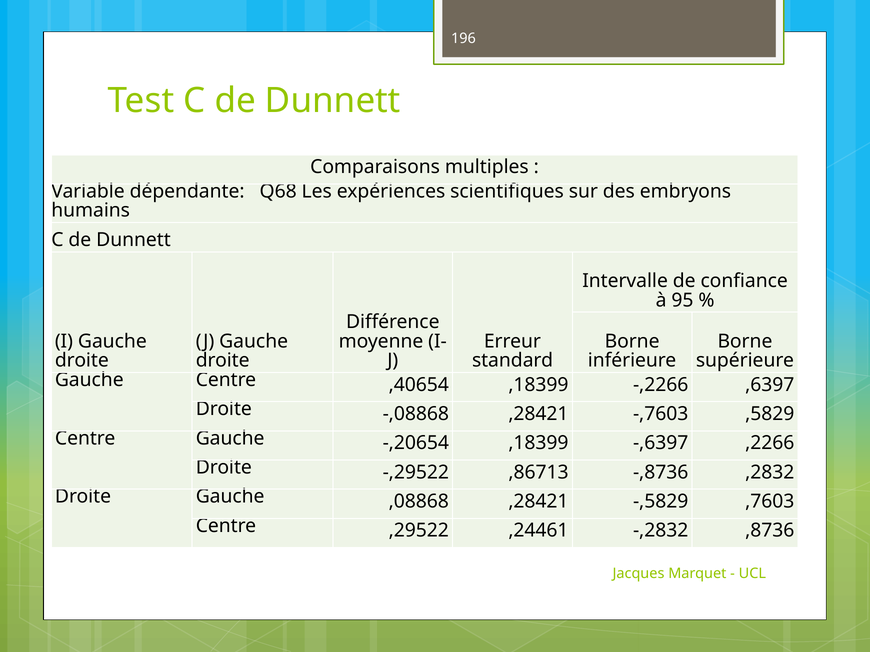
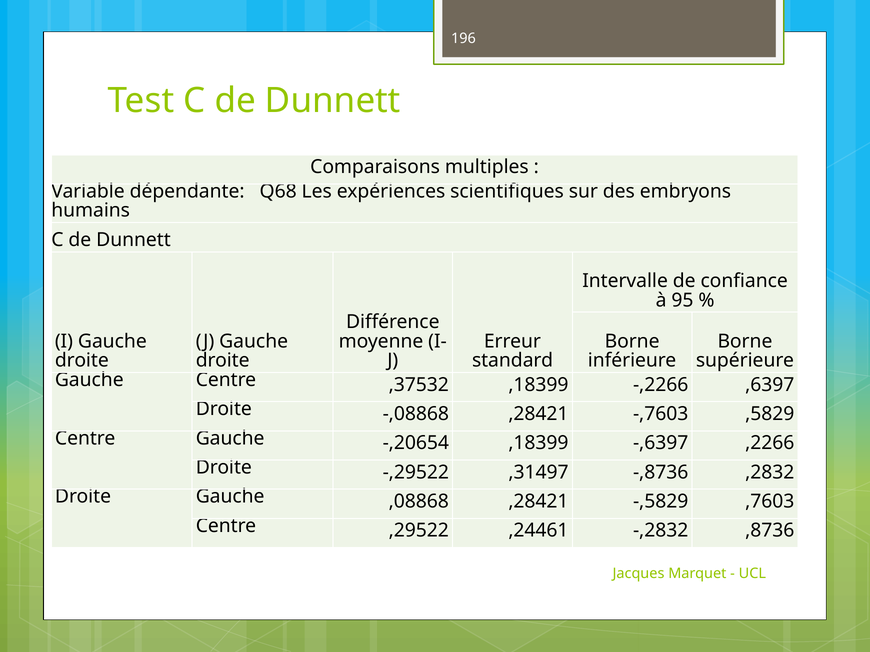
,40654: ,40654 -> ,37532
,86713: ,86713 -> ,31497
